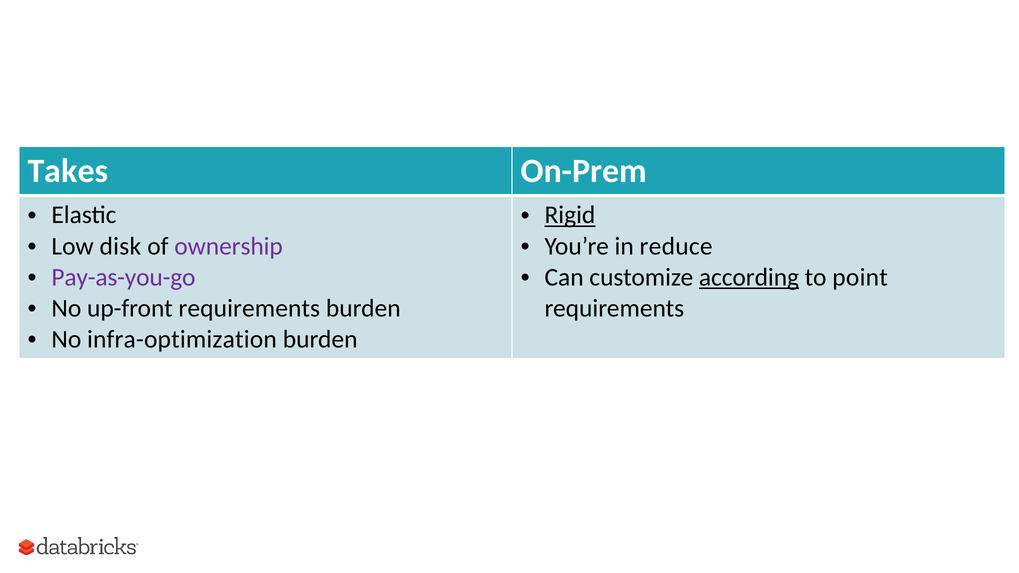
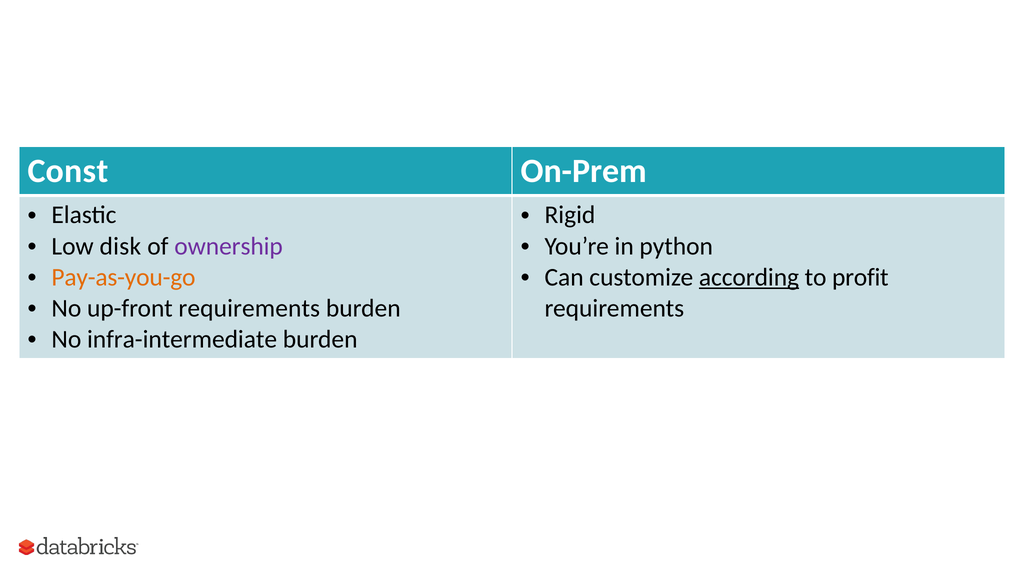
Takes: Takes -> Const
Rigid underline: present -> none
reduce: reduce -> python
Pay-as-you-go colour: purple -> orange
point: point -> profit
infra-optimization: infra-optimization -> infra-intermediate
